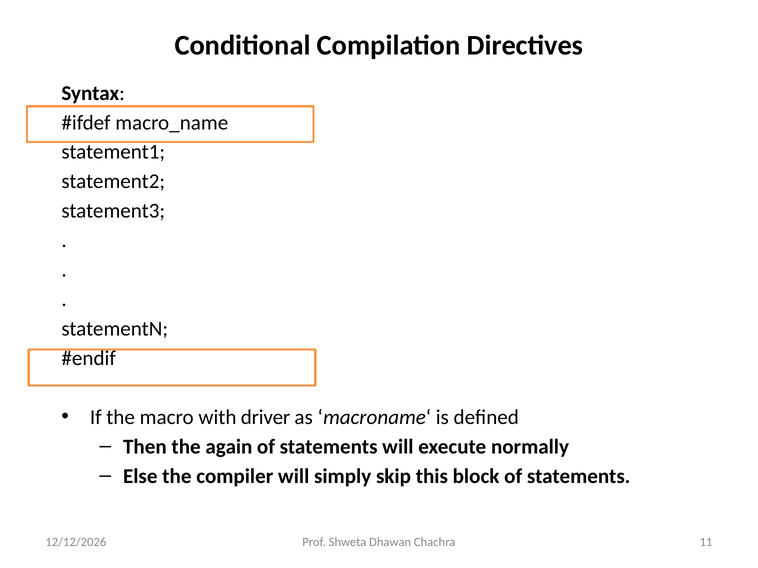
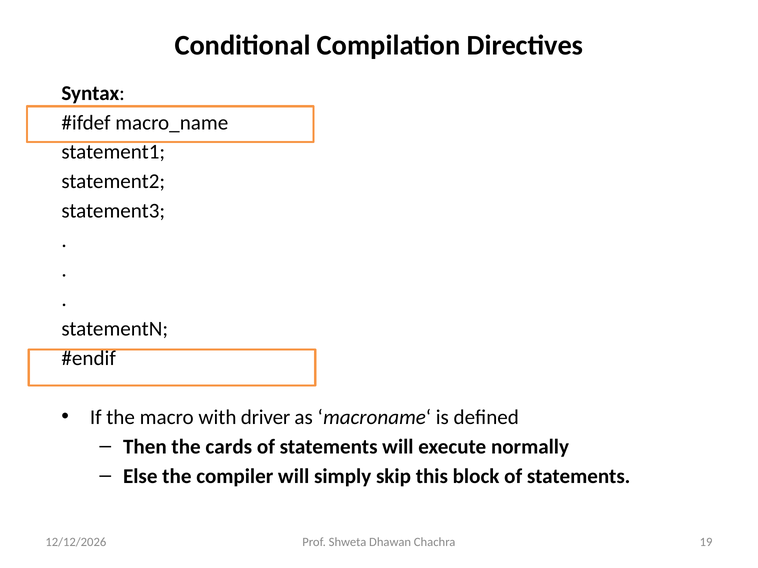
again: again -> cards
11: 11 -> 19
